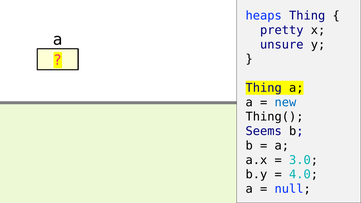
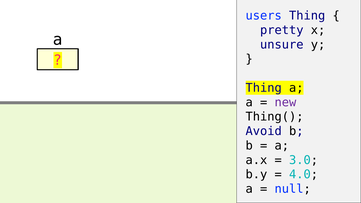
heaps: heaps -> users
new colour: blue -> purple
Seems: Seems -> Avoid
